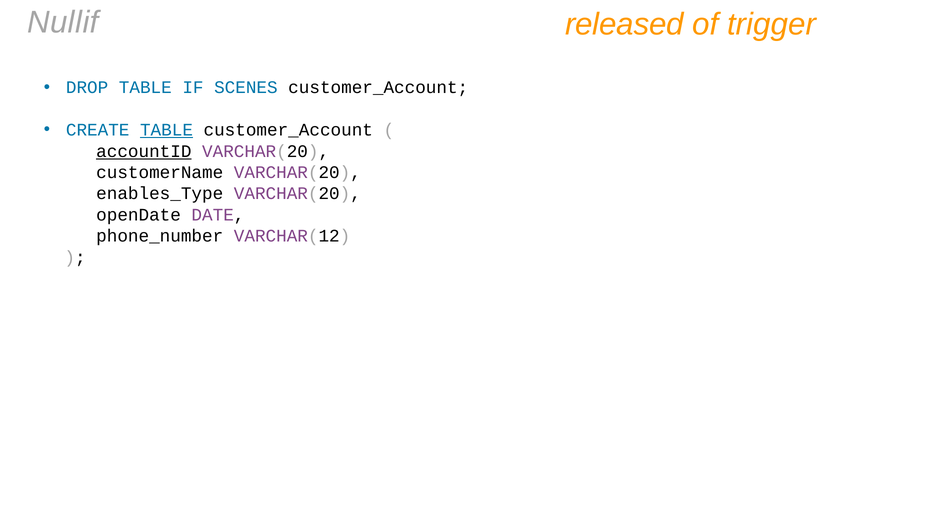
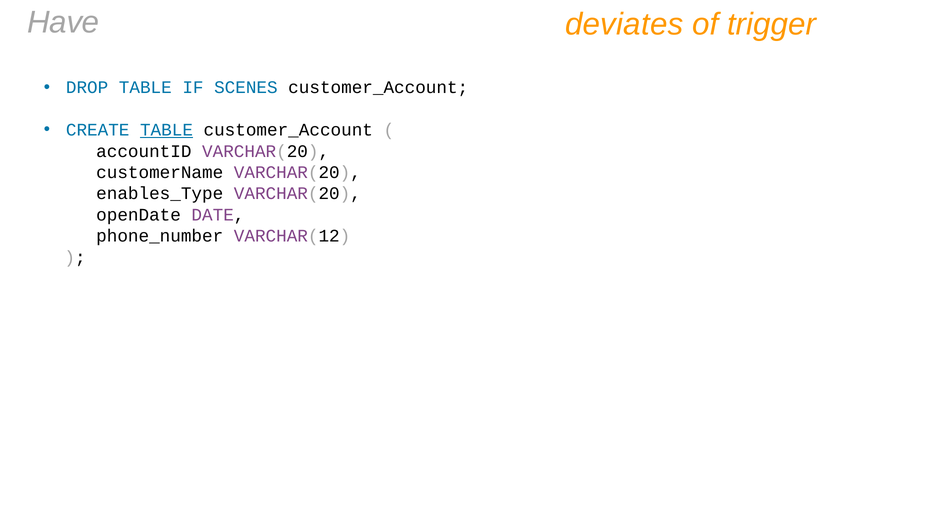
Nullif: Nullif -> Have
released: released -> deviates
accountID underline: present -> none
